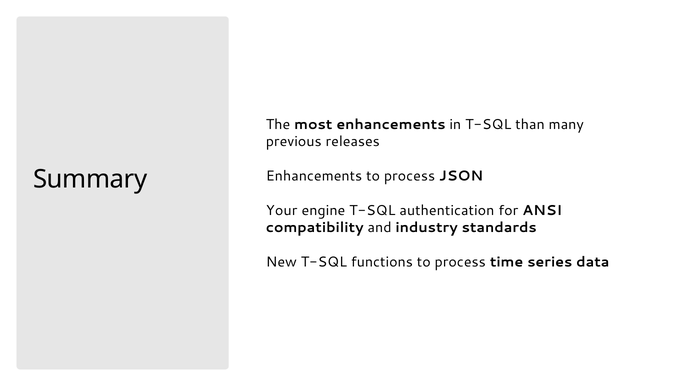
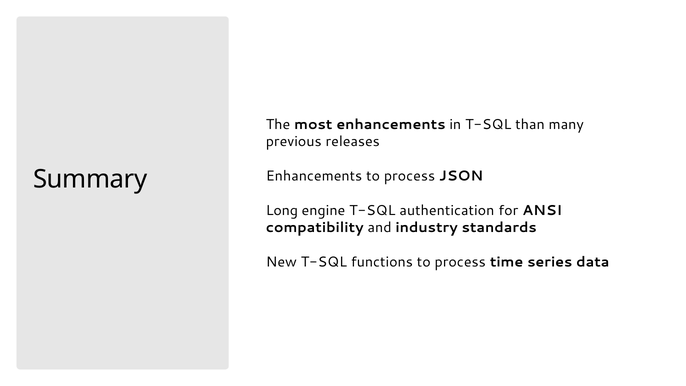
Your: Your -> Long
